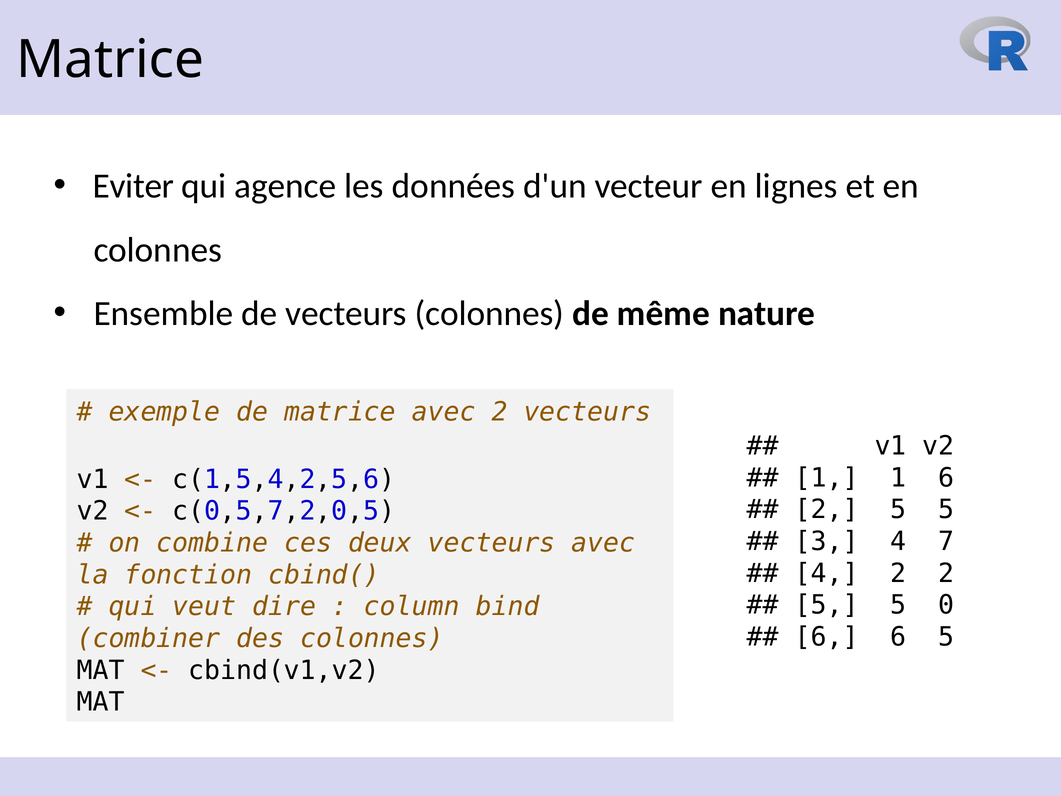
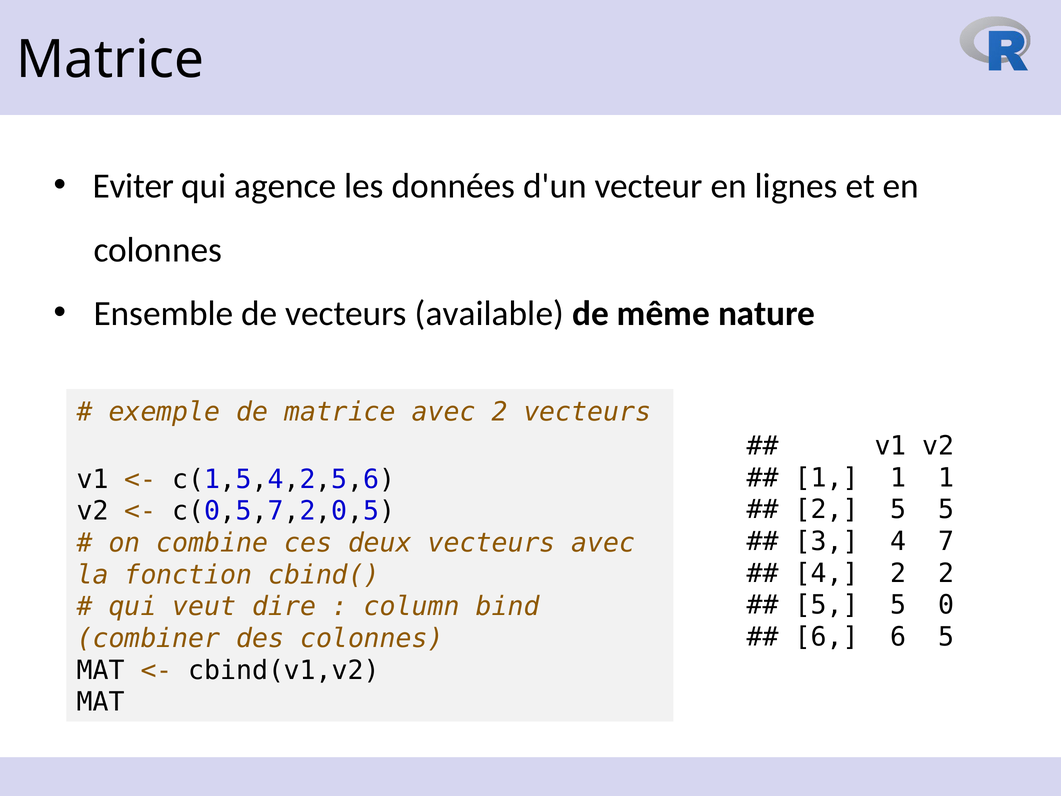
vecteurs colonnes: colonnes -> available
1 1 6: 6 -> 1
